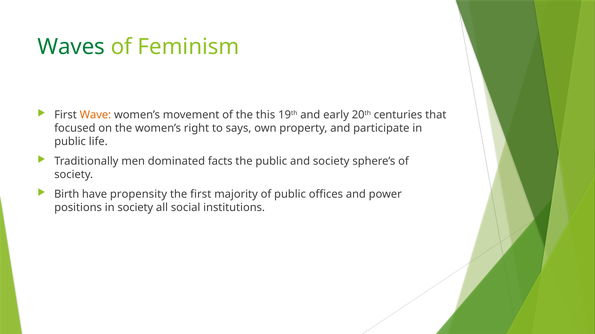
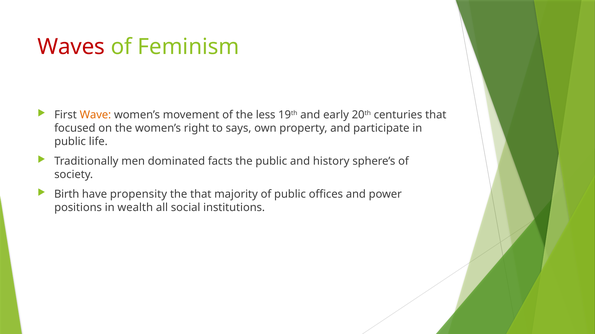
Waves colour: green -> red
this: this -> less
and society: society -> history
the first: first -> that
in society: society -> wealth
